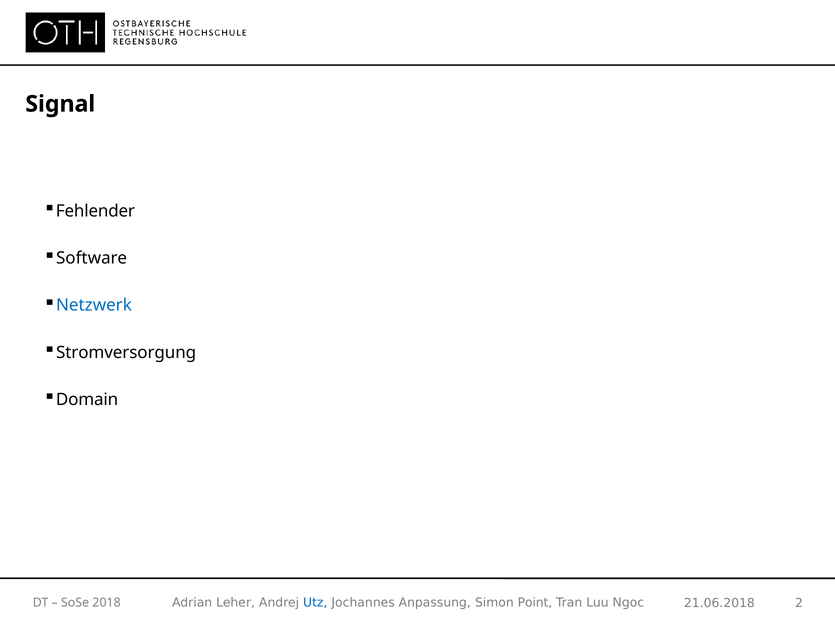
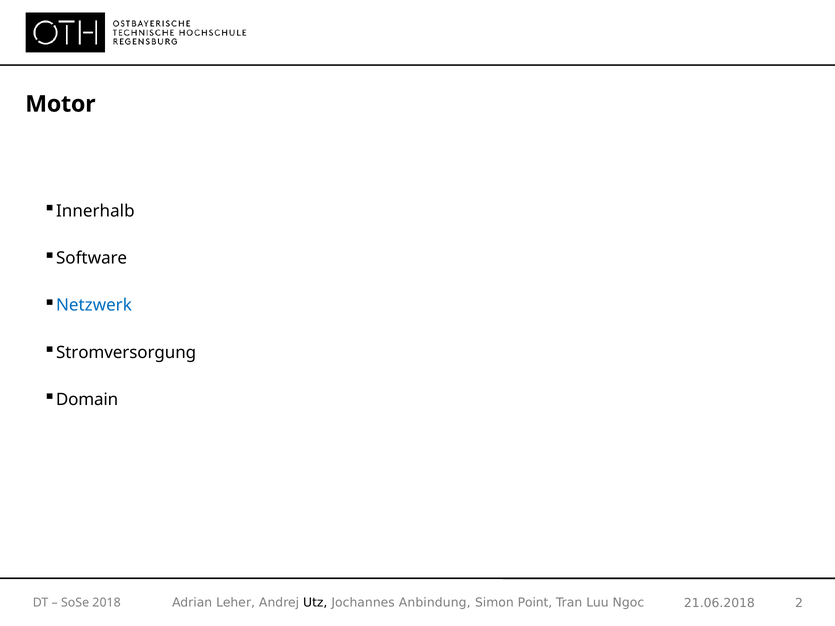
Signal: Signal -> Motor
Fehlender: Fehlender -> Innerhalb
Utz colour: blue -> black
Anpassung: Anpassung -> Anbindung
